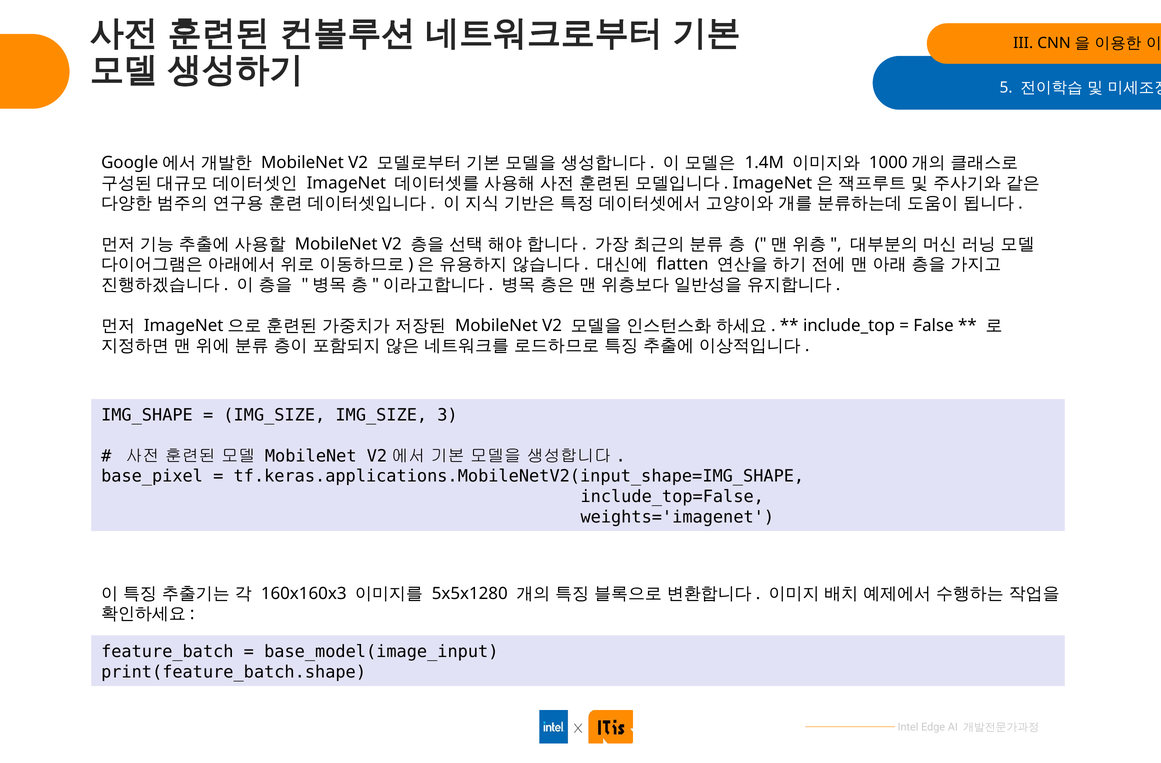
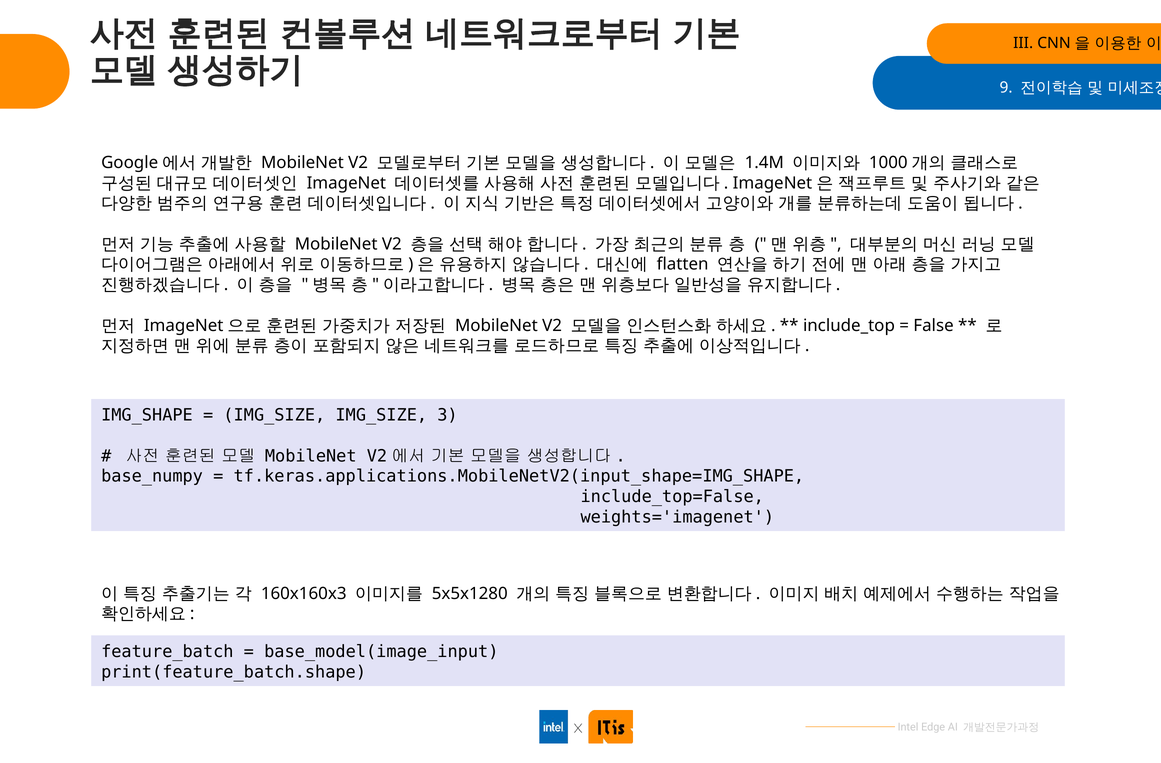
5: 5 -> 9
base_pixel: base_pixel -> base_numpy
